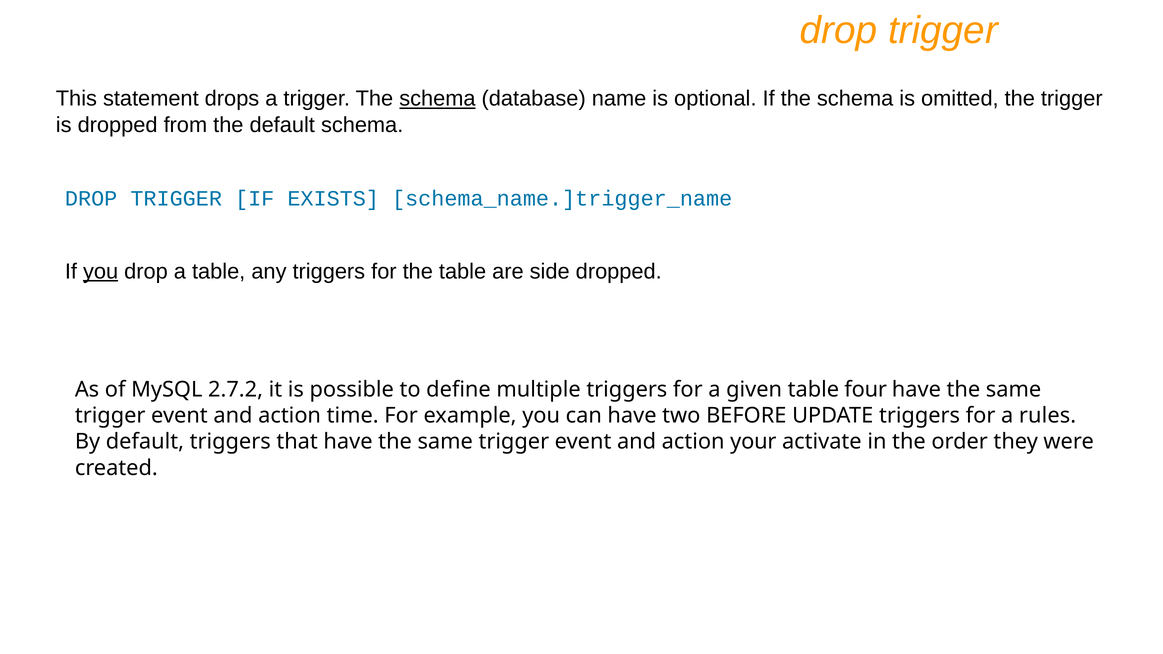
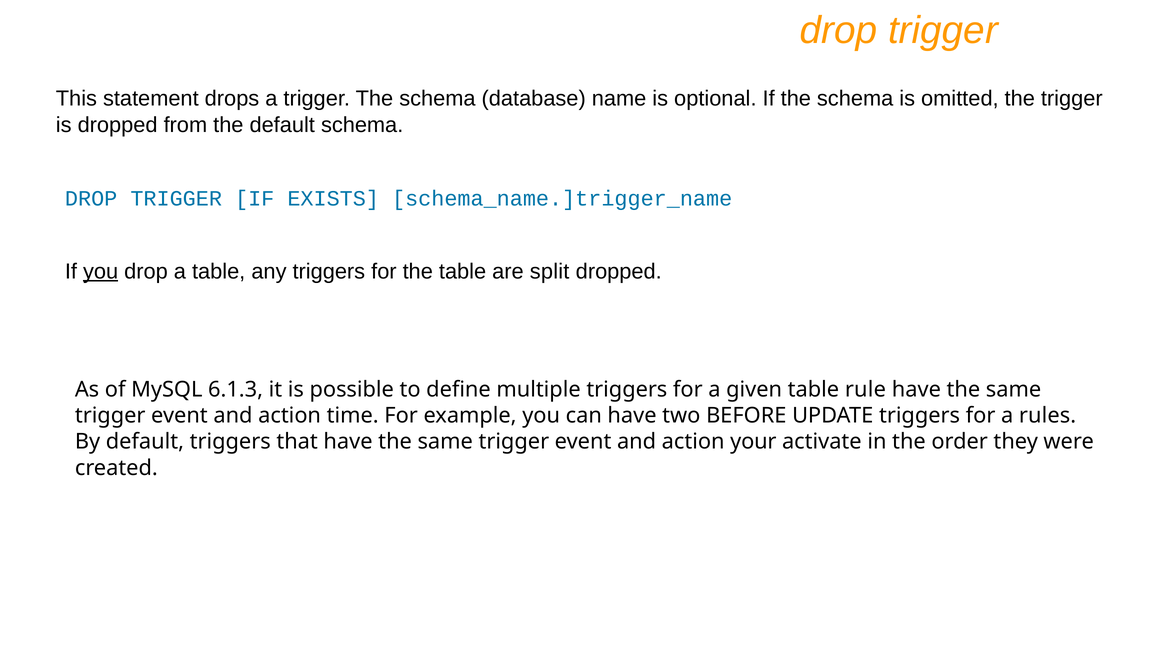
schema at (437, 99) underline: present -> none
side: side -> split
2.7.2: 2.7.2 -> 6.1.3
four: four -> rule
